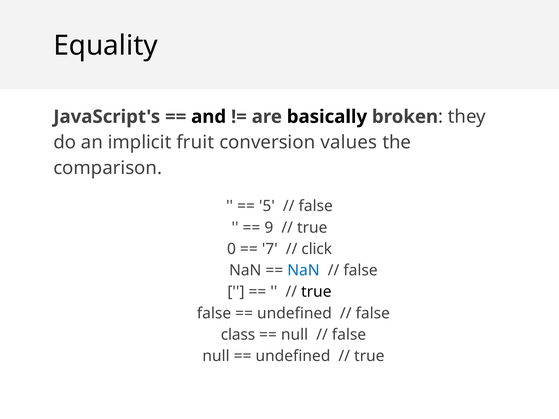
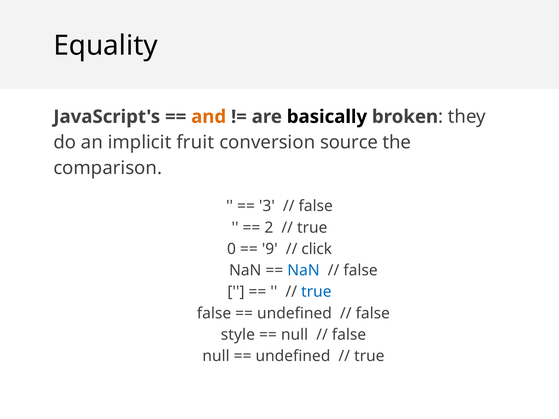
and colour: black -> orange
values: values -> source
5: 5 -> 3
9: 9 -> 2
7: 7 -> 9
true at (316, 292) colour: black -> blue
class: class -> style
